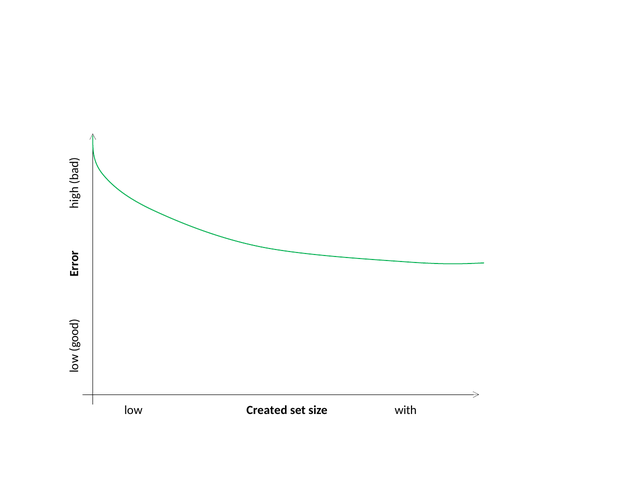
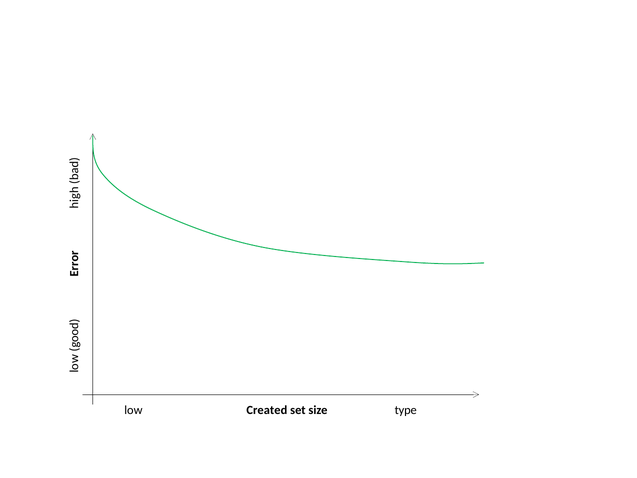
with: with -> type
